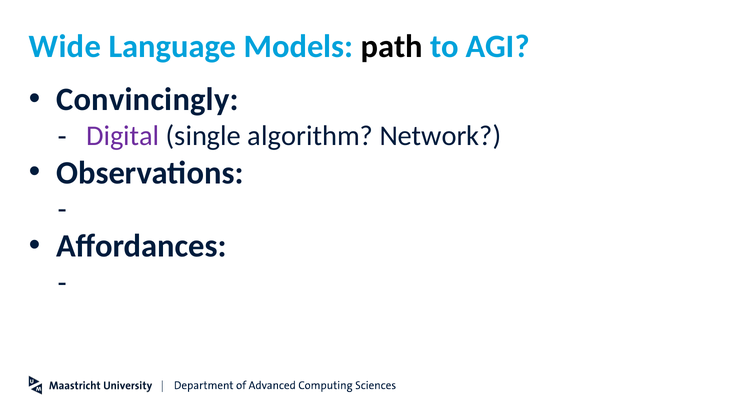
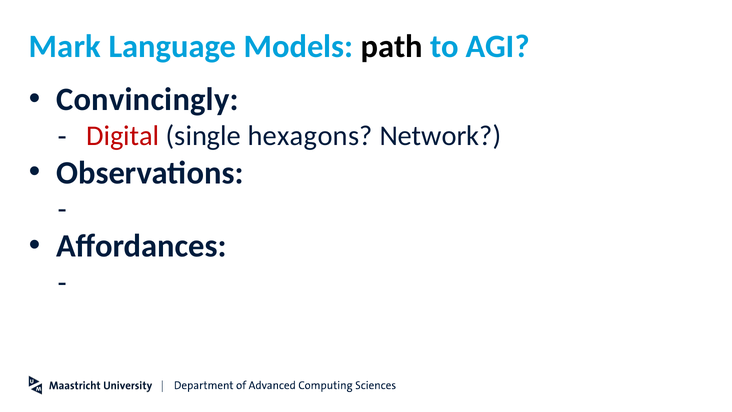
Wide: Wide -> Mark
Digital colour: purple -> red
algorithm: algorithm -> hexagons
